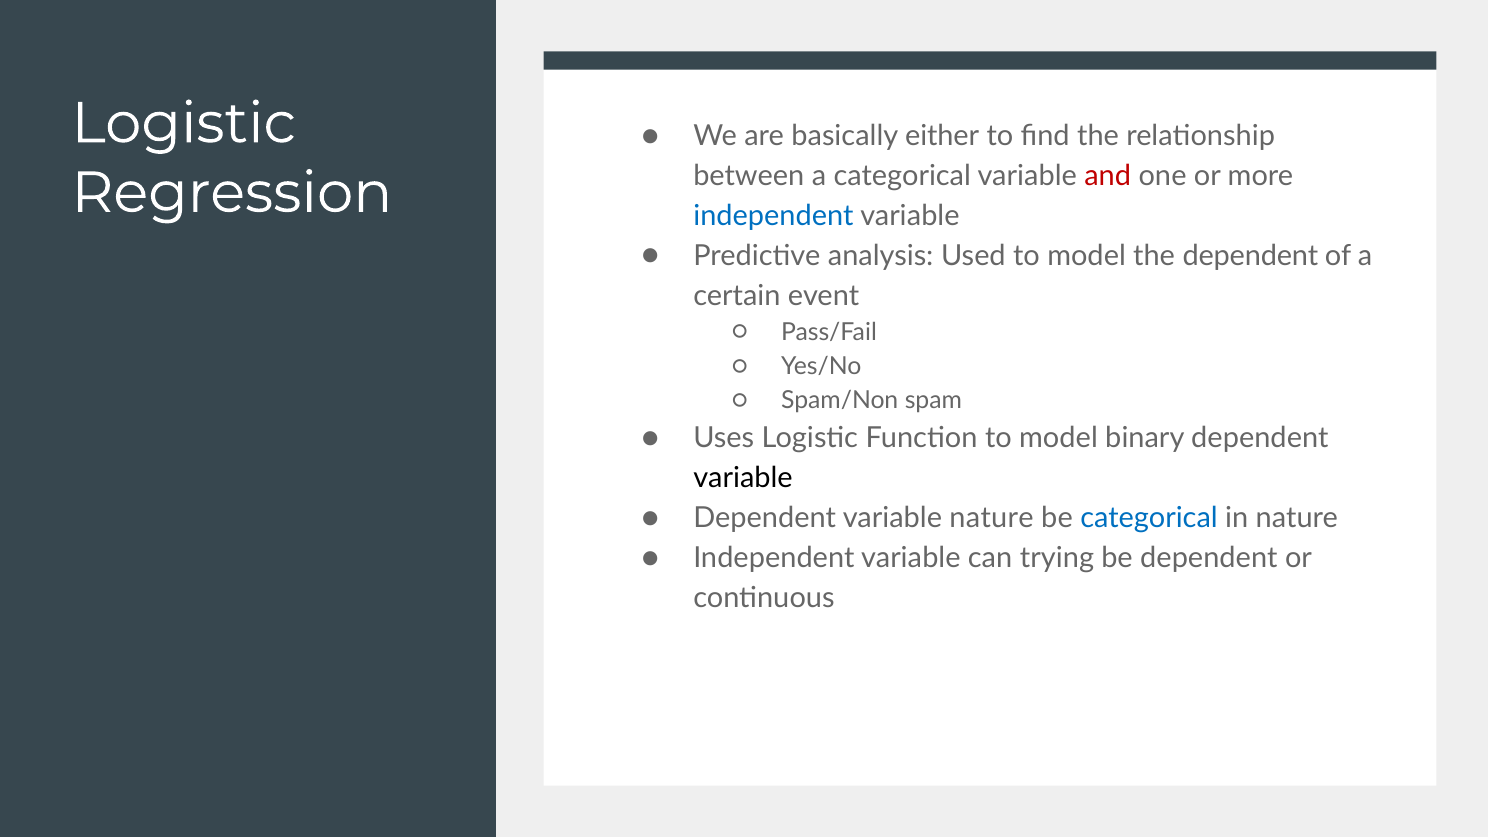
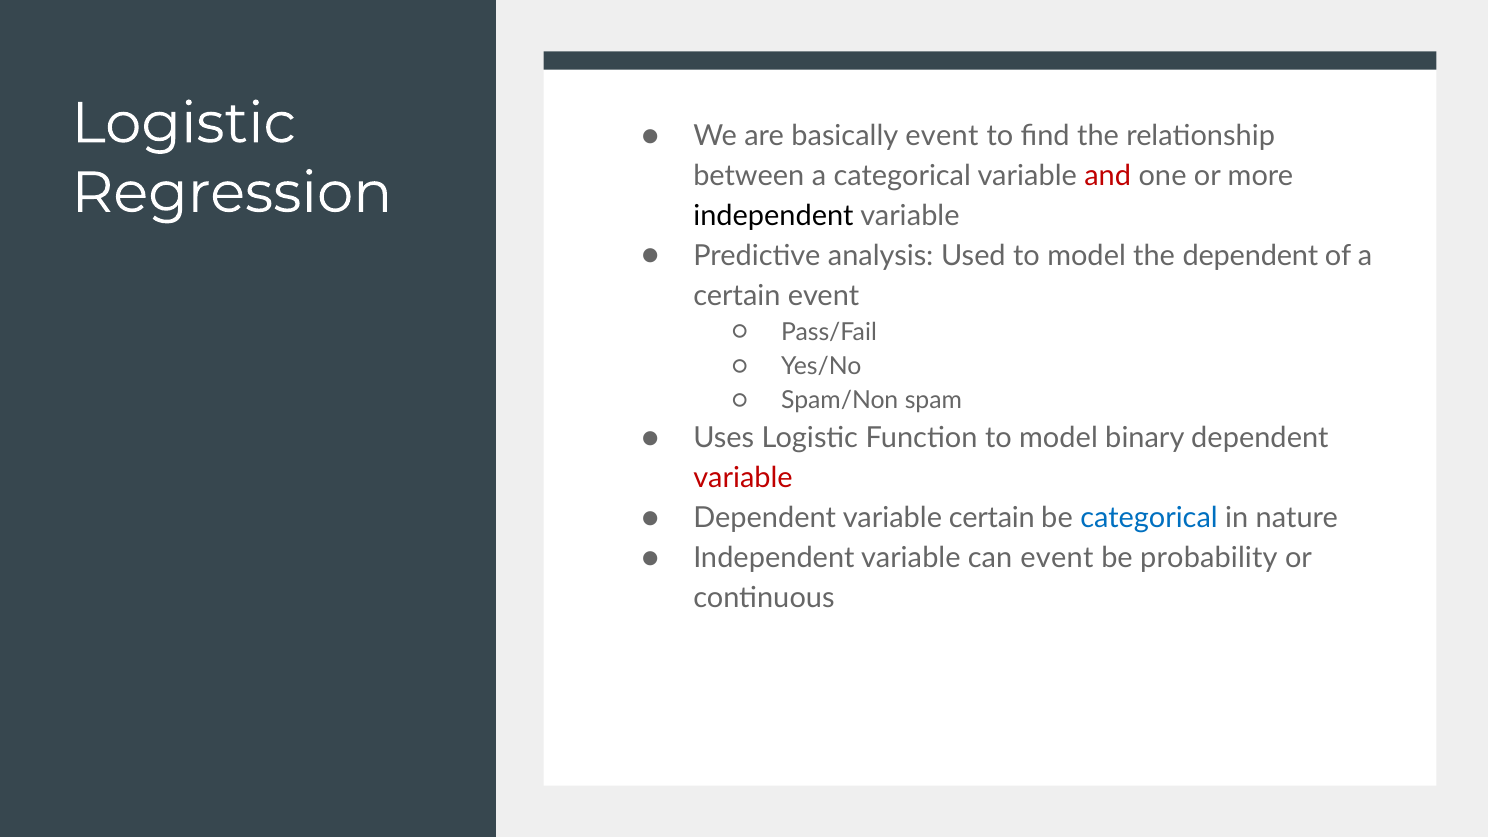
basically either: either -> event
independent at (773, 216) colour: blue -> black
variable at (743, 478) colour: black -> red
variable nature: nature -> certain
can trying: trying -> event
be dependent: dependent -> probability
